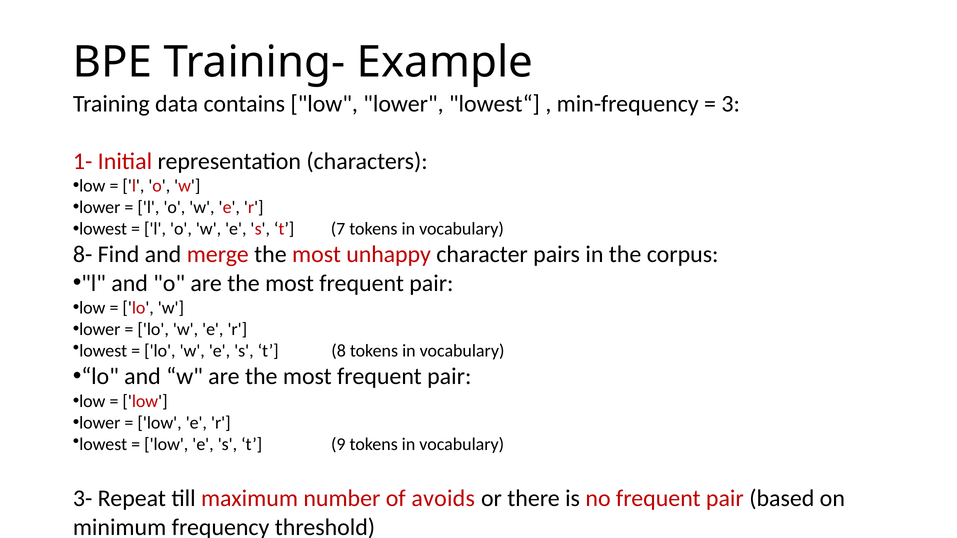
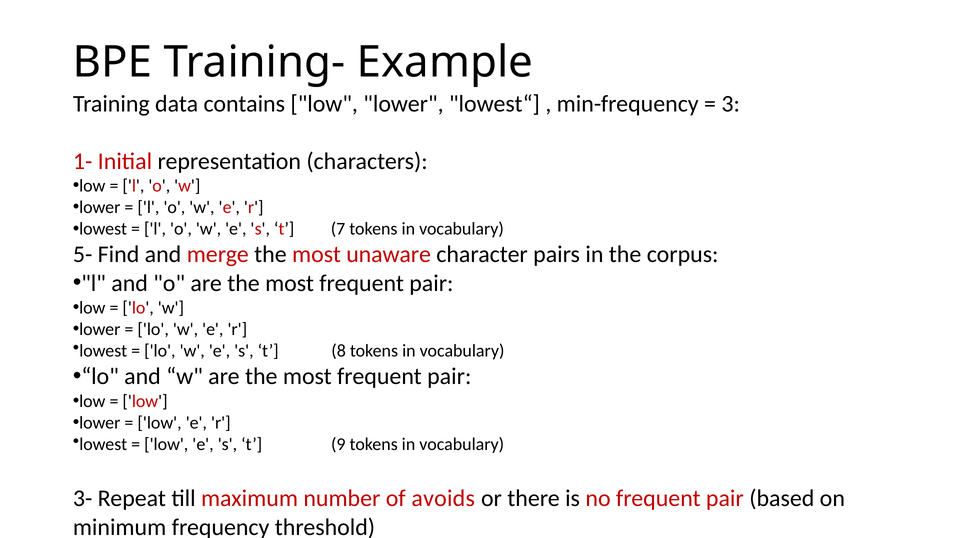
8-: 8- -> 5-
unhappy: unhappy -> unaware
